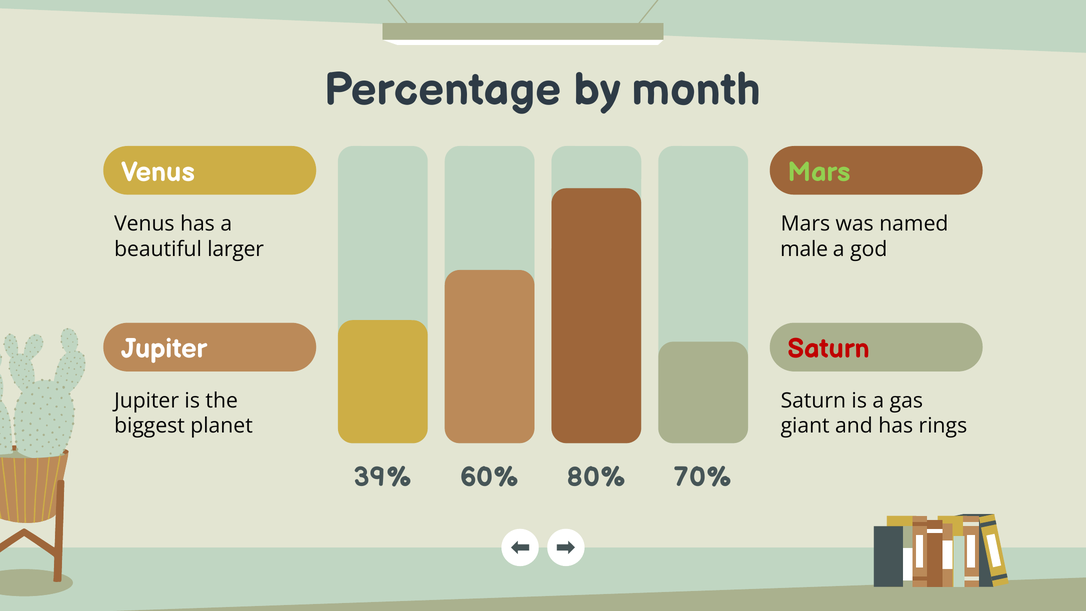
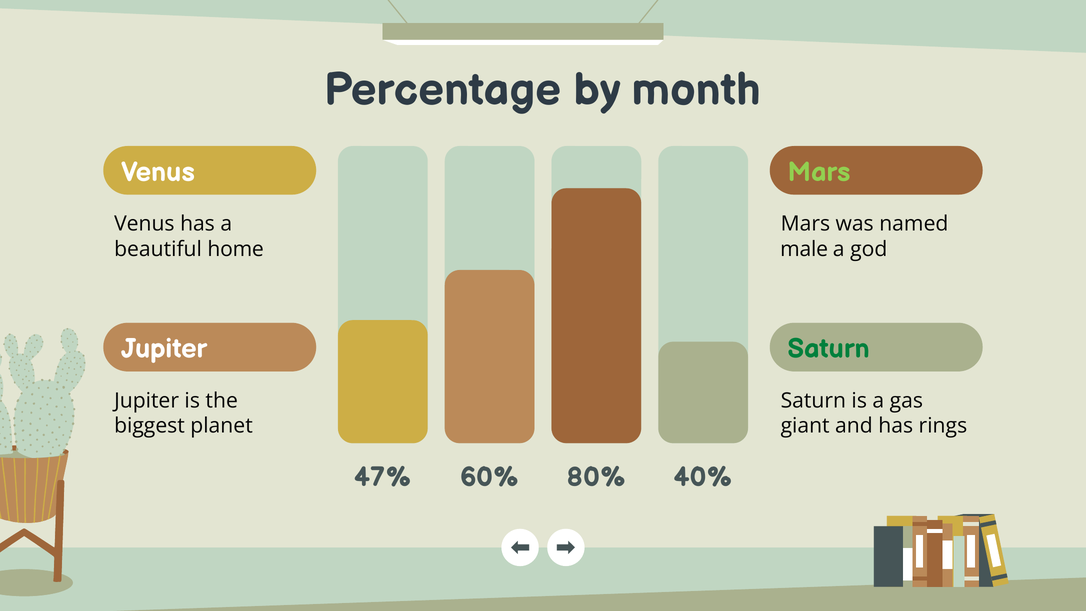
larger: larger -> home
Saturn at (829, 349) colour: red -> green
39%: 39% -> 47%
70%: 70% -> 40%
